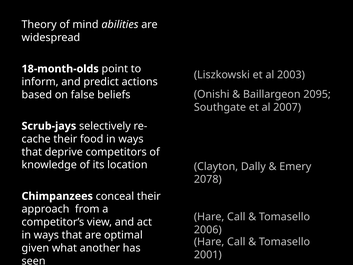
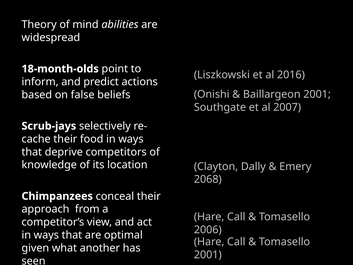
2003: 2003 -> 2016
Baillargeon 2095: 2095 -> 2001
2078: 2078 -> 2068
